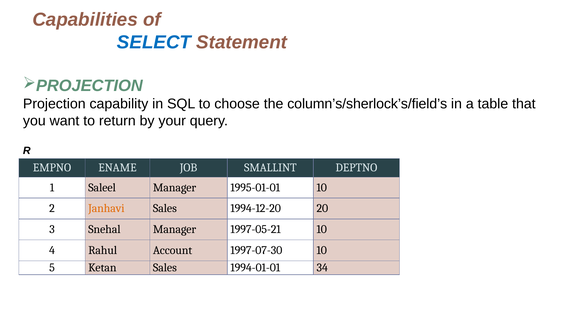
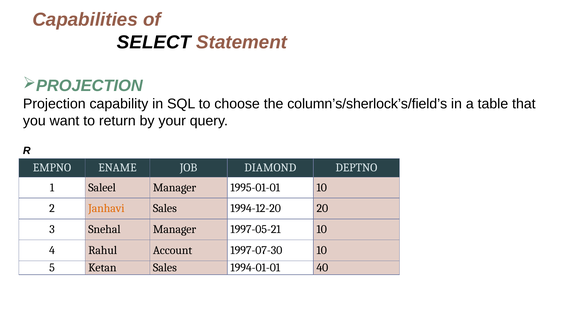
SELECT colour: blue -> black
SMALLINT: SMALLINT -> DIAMOND
34: 34 -> 40
